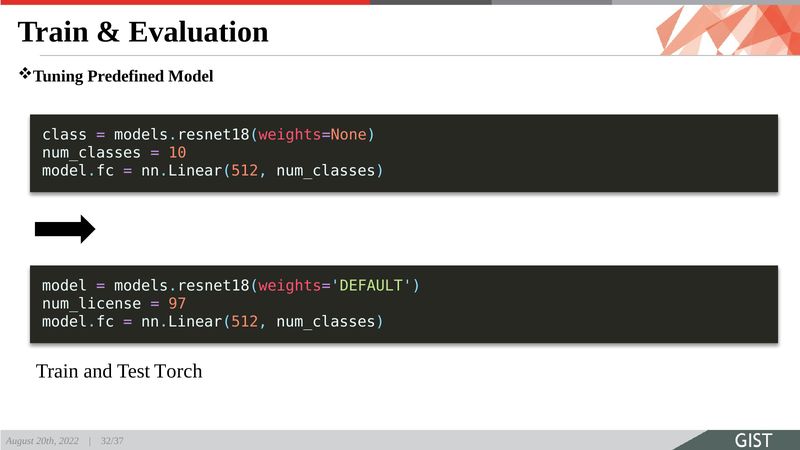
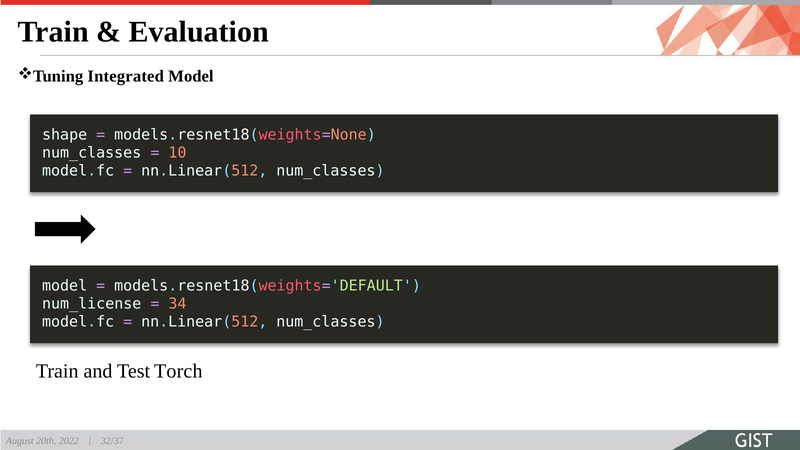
Predefined: Predefined -> Integrated
class: class -> shape
97: 97 -> 34
